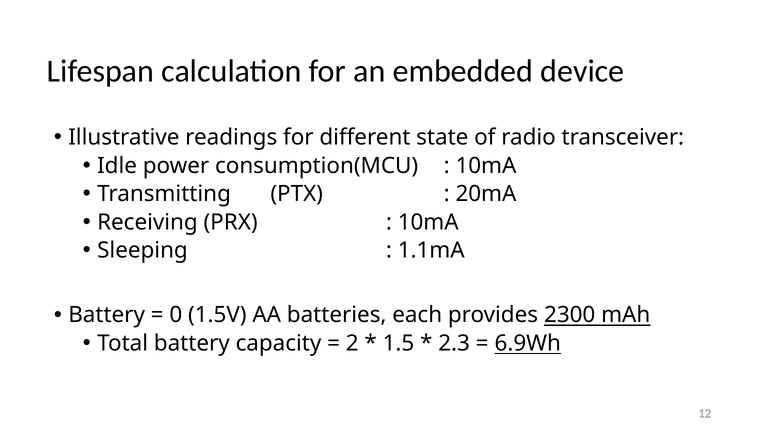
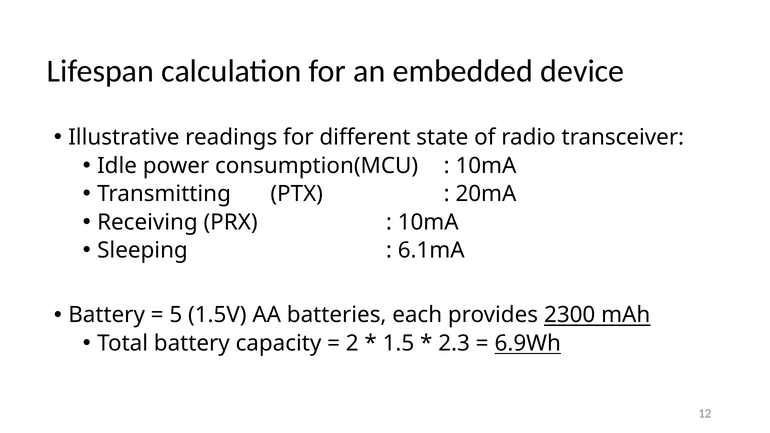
1.1mA: 1.1mA -> 6.1mA
0: 0 -> 5
